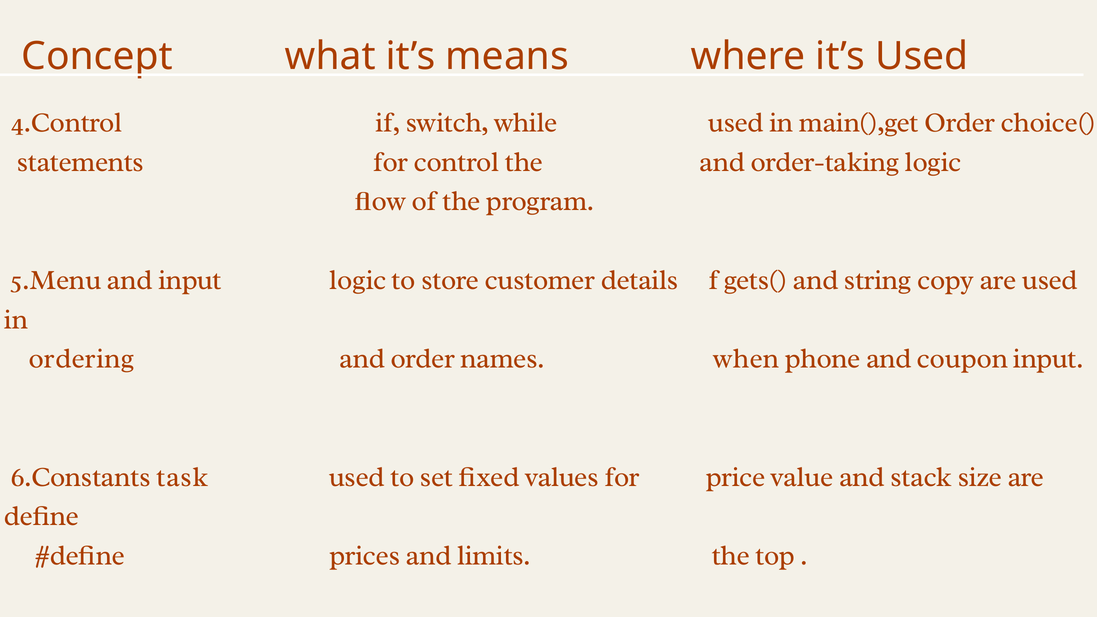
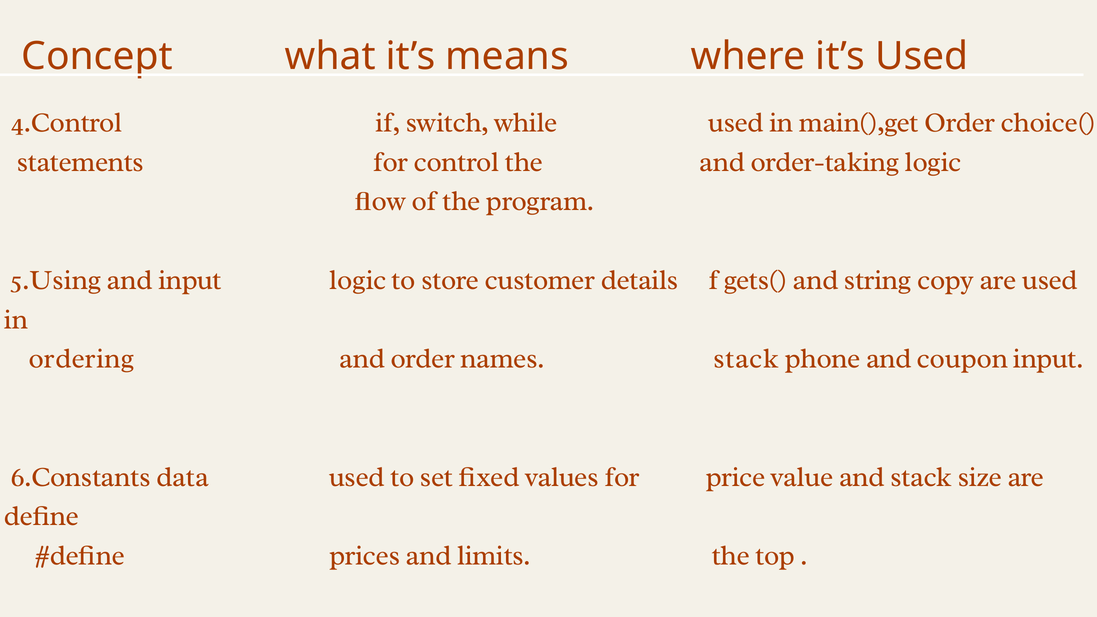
5.Menu: 5.Menu -> 5.Using
names when: when -> stack
task: task -> data
